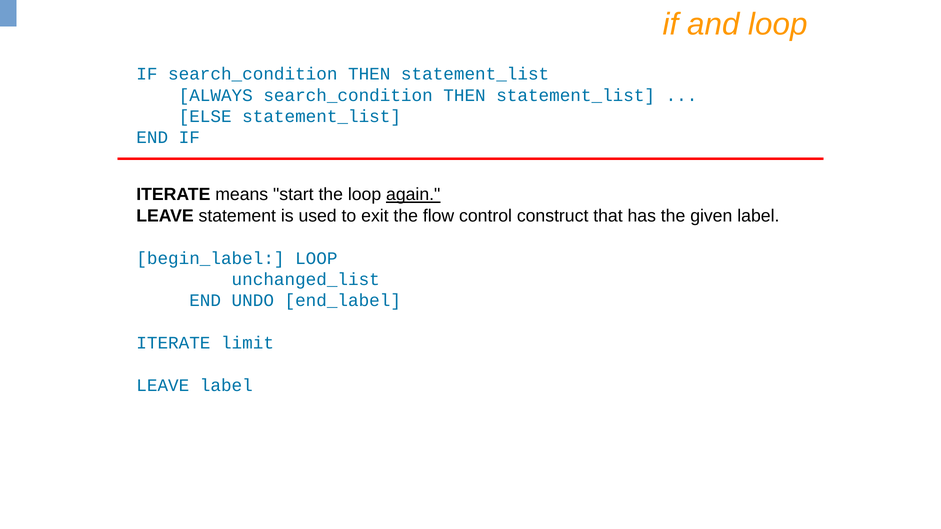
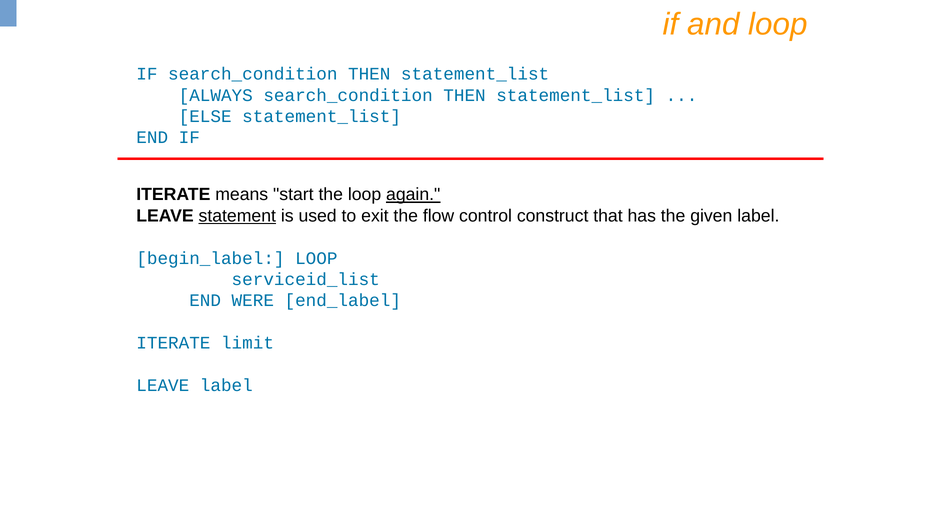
statement underline: none -> present
unchanged_list: unchanged_list -> serviceid_list
UNDO: UNDO -> WERE
